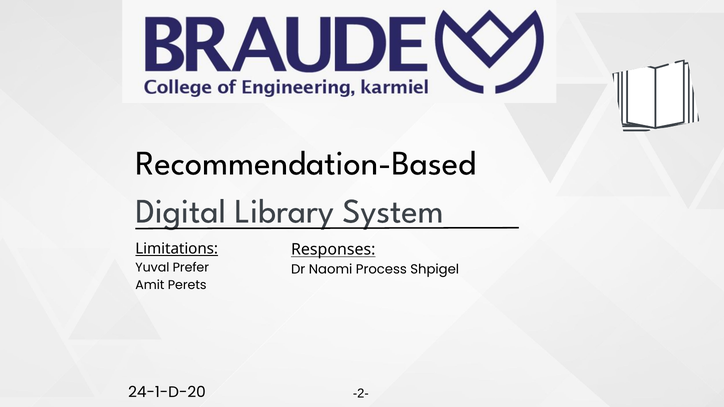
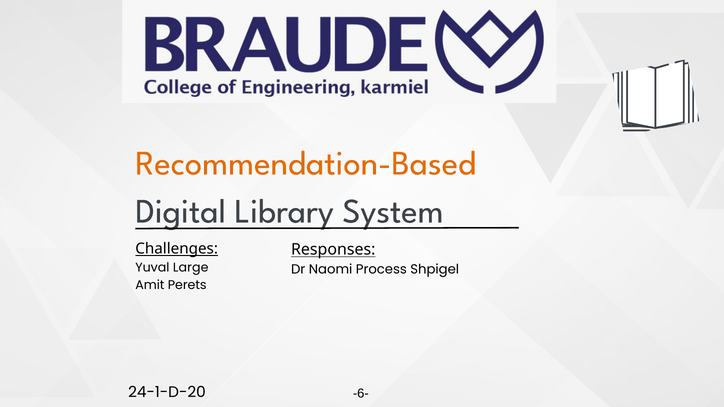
Recommendation-Based colour: black -> orange
Limitations: Limitations -> Challenges
Prefer: Prefer -> Large
-2-: -2- -> -6-
